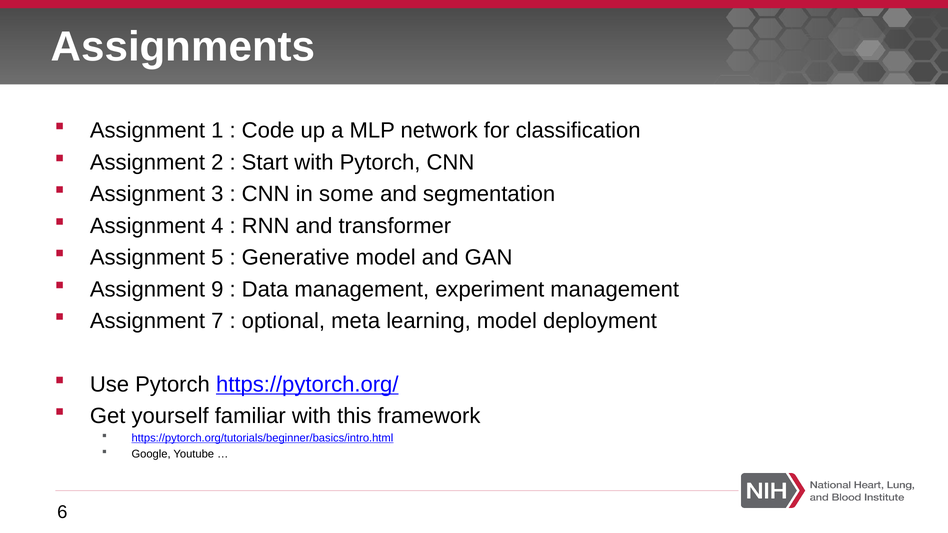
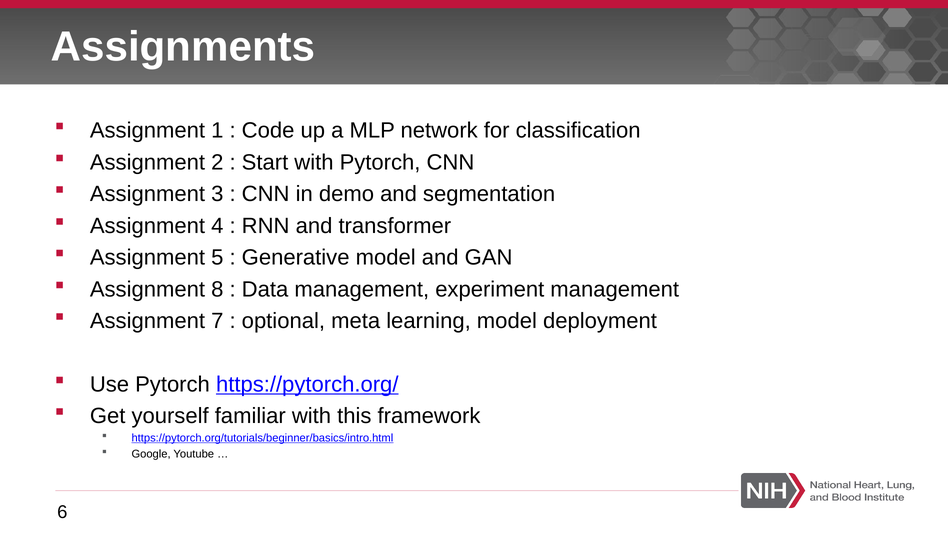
some: some -> demo
9: 9 -> 8
